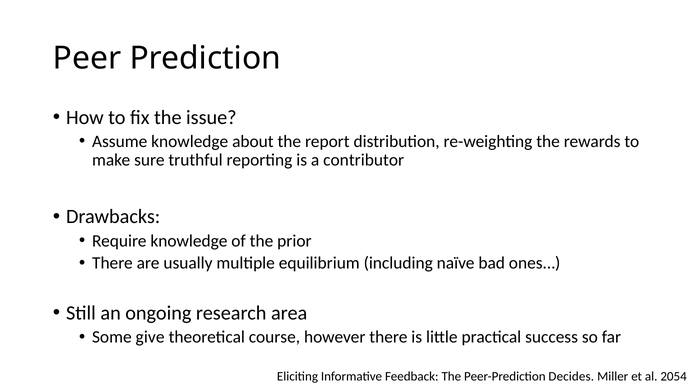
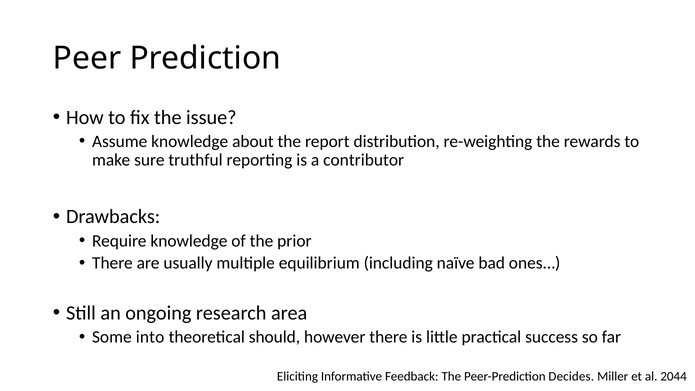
give: give -> into
course: course -> should
2054: 2054 -> 2044
